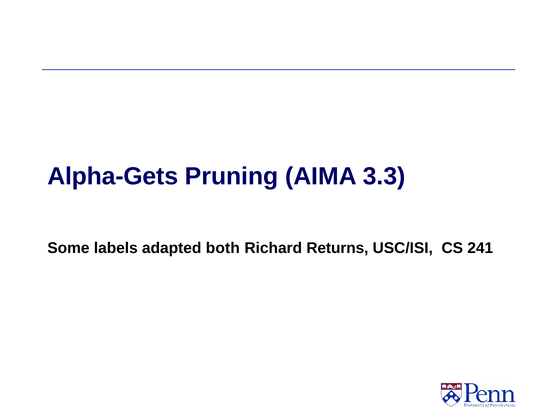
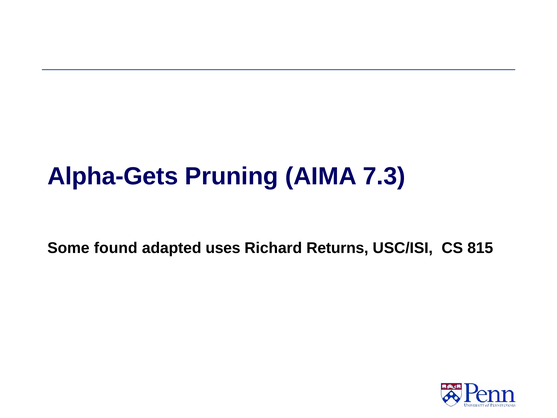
3.3: 3.3 -> 7.3
labels: labels -> found
both: both -> uses
241: 241 -> 815
